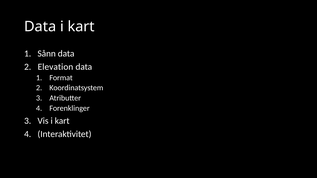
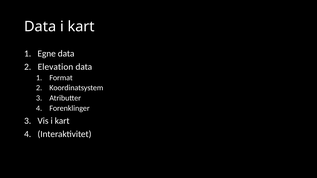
Sånn: Sånn -> Egne
